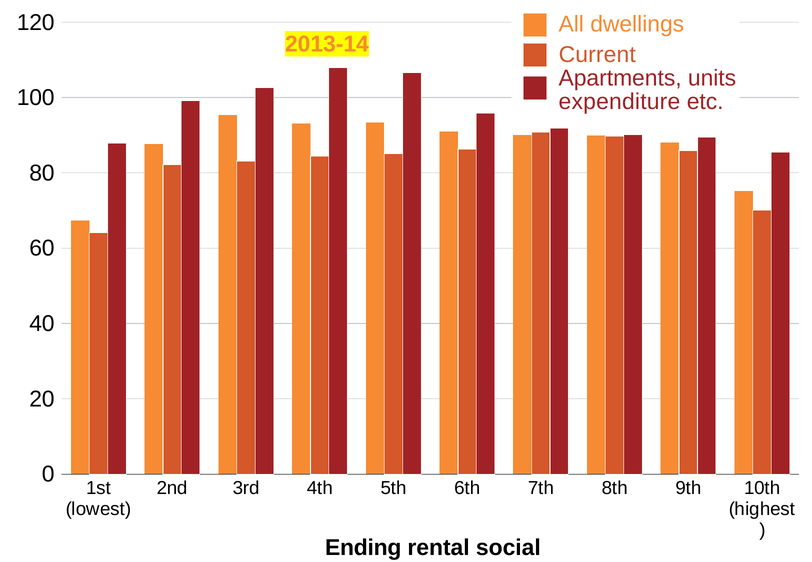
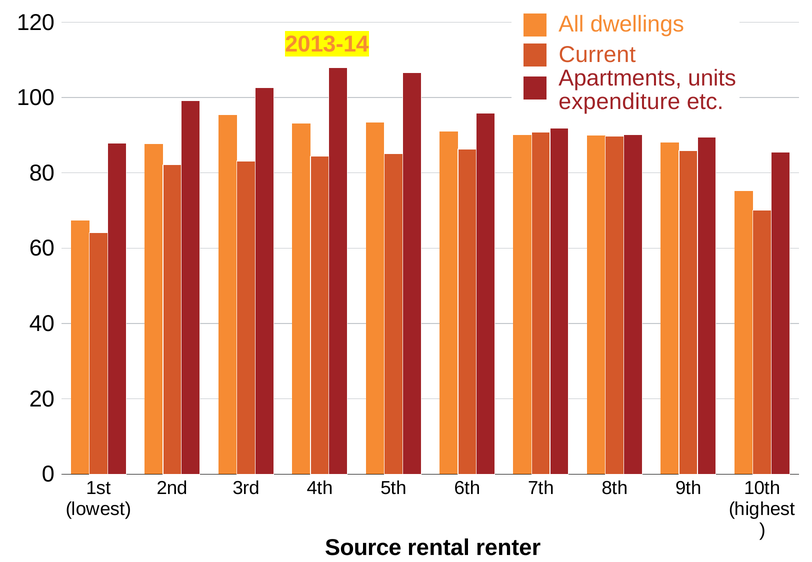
Ending: Ending -> Source
social: social -> renter
